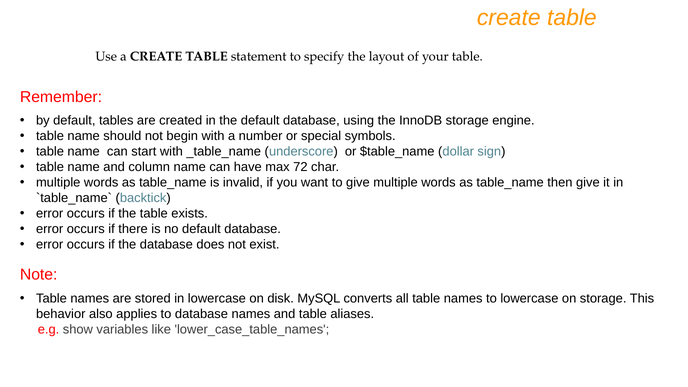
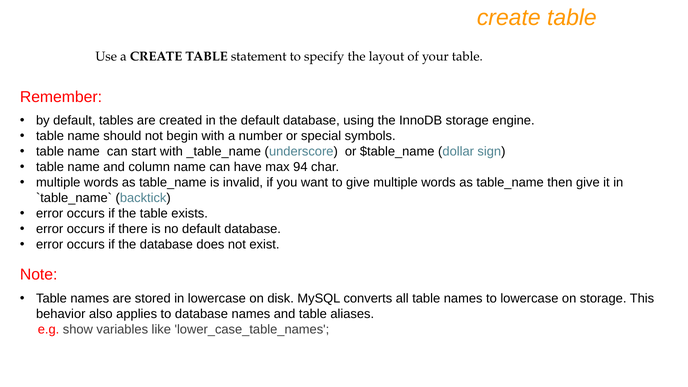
72: 72 -> 94
